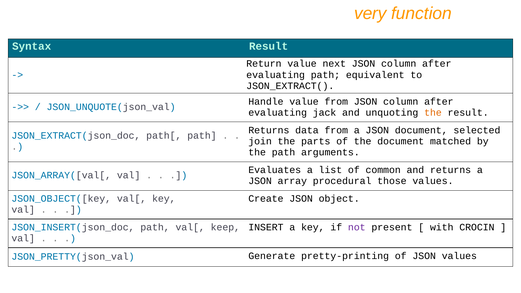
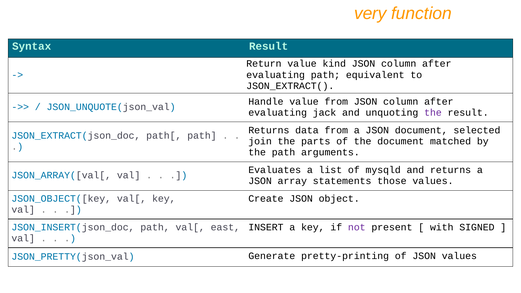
next: next -> kind
the at (433, 113) colour: orange -> purple
common: common -> mysqld
procedural: procedural -> statements
keep: keep -> east
CROCIN: CROCIN -> SIGNED
